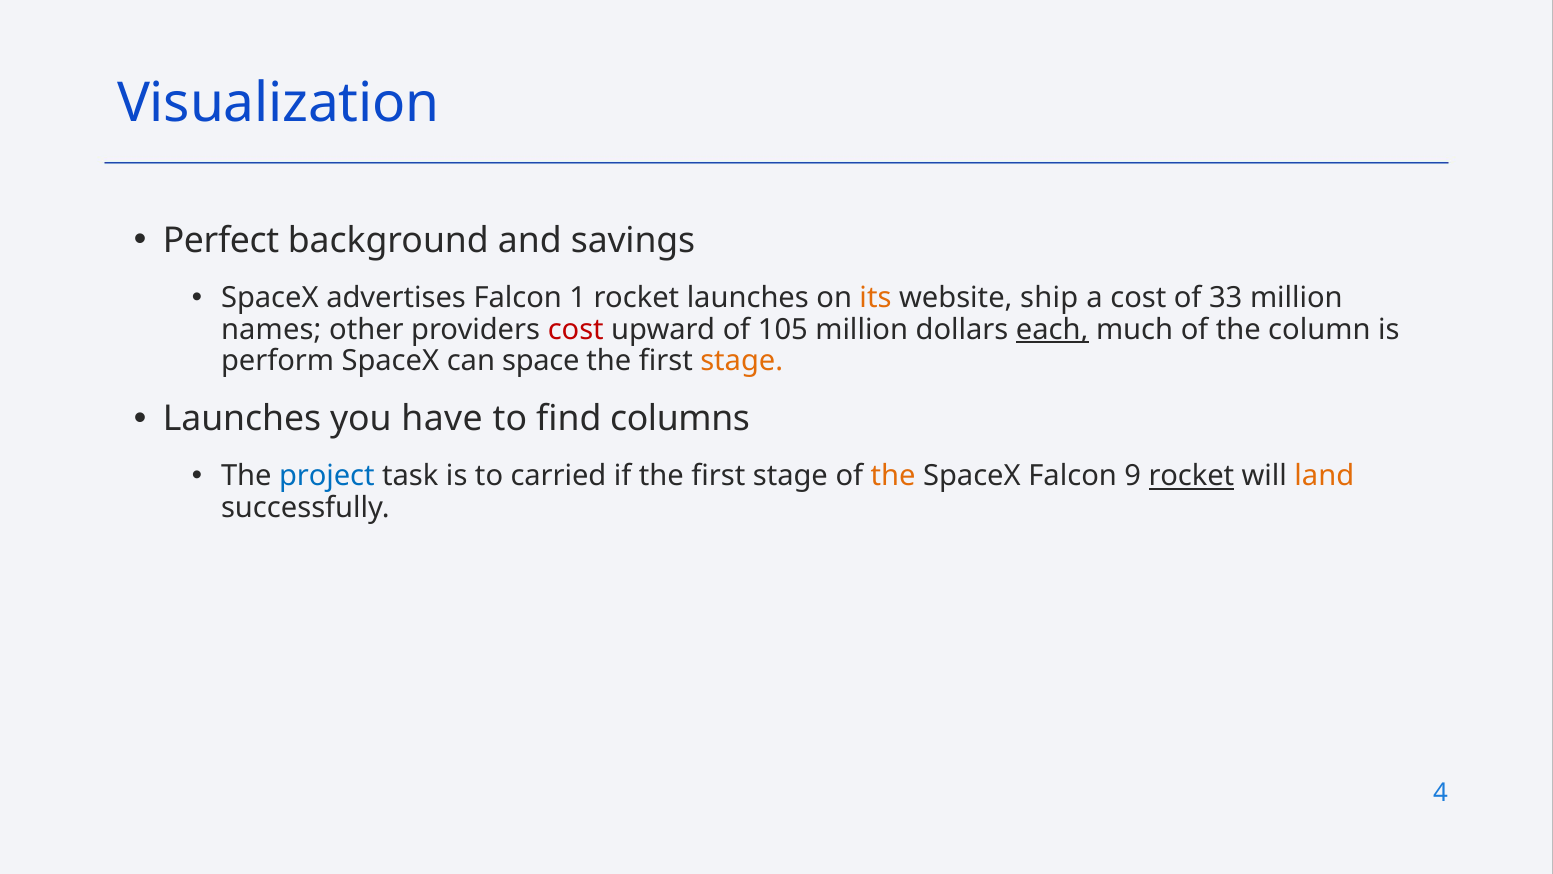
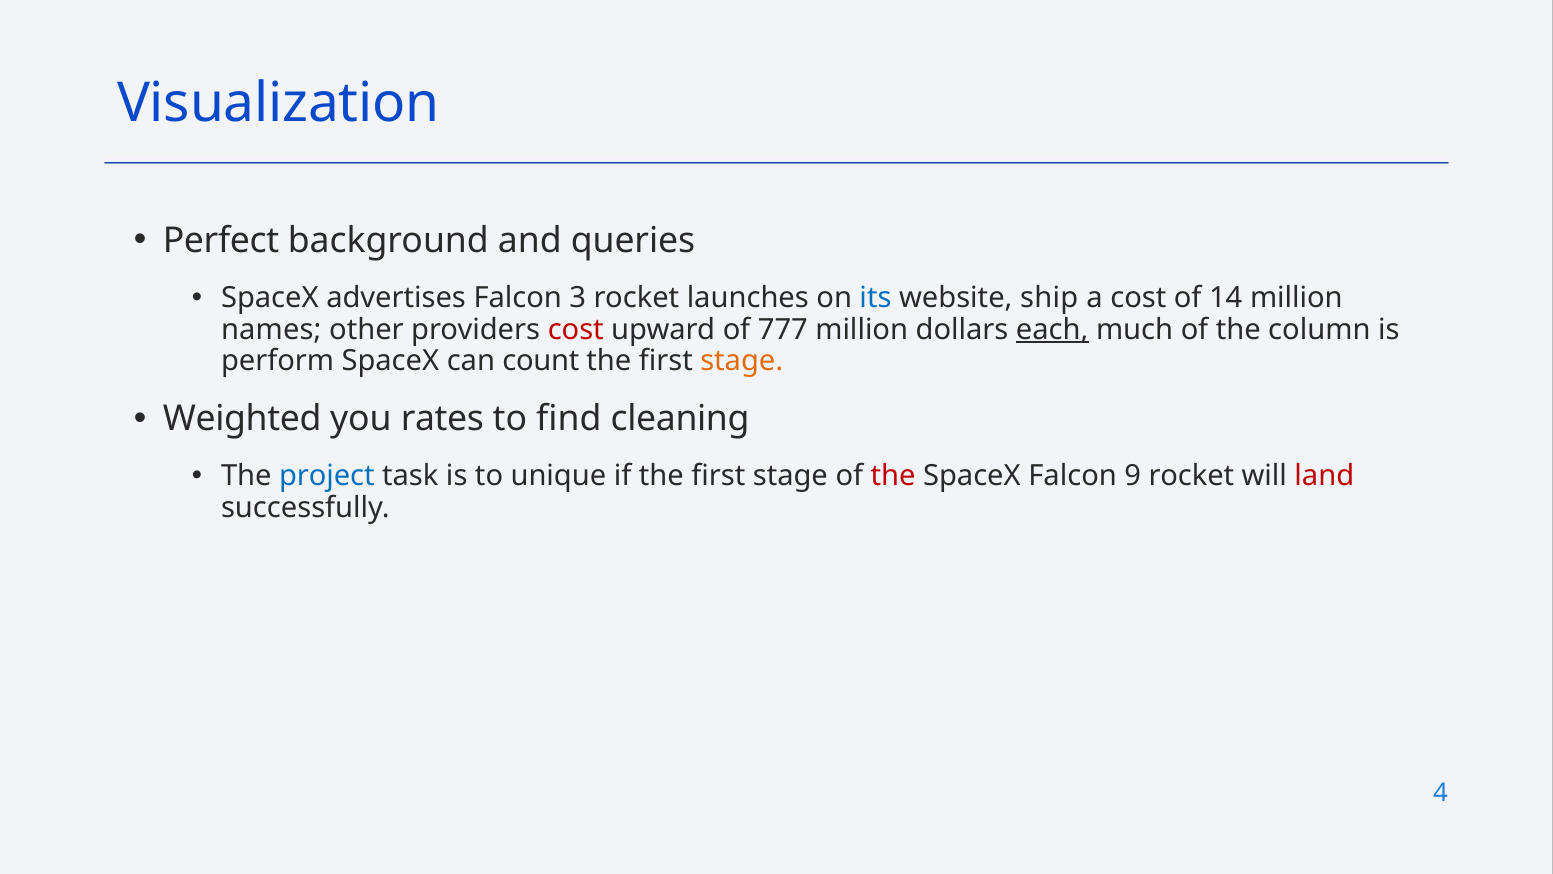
savings: savings -> queries
1: 1 -> 3
its colour: orange -> blue
33: 33 -> 14
105: 105 -> 777
space: space -> count
Launches at (242, 418): Launches -> Weighted
have: have -> rates
columns: columns -> cleaning
carried: carried -> unique
the at (893, 476) colour: orange -> red
rocket at (1191, 476) underline: present -> none
land colour: orange -> red
